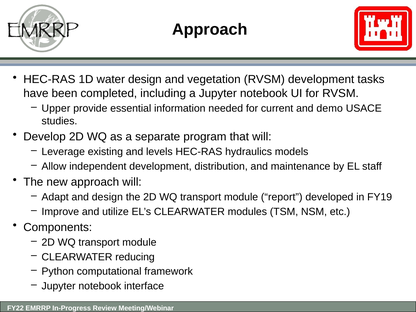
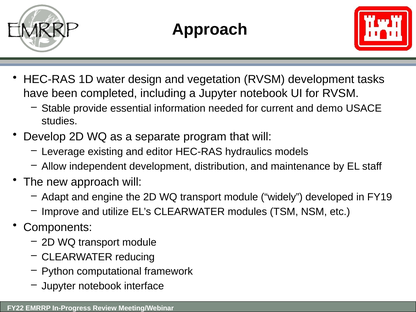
Upper: Upper -> Stable
levels: levels -> editor
and design: design -> engine
report: report -> widely
